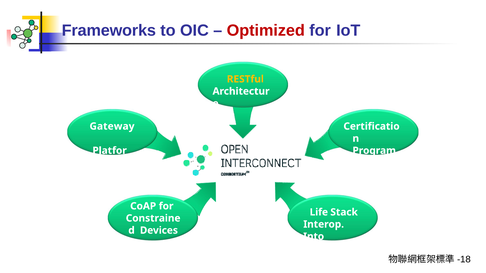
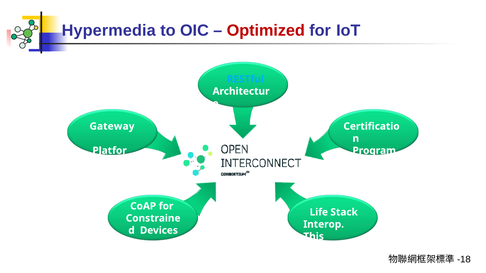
Frameworks: Frameworks -> Hypermedia
RESTful colour: yellow -> light blue
Into: Into -> This
